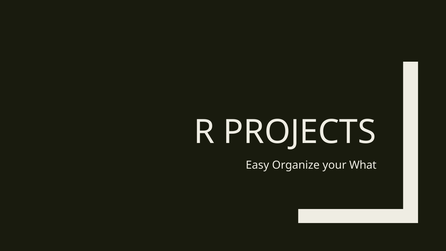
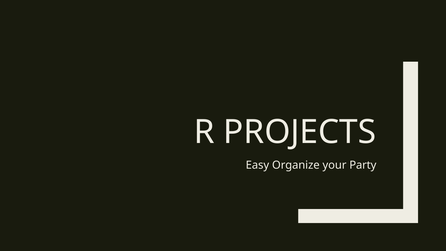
What: What -> Party
